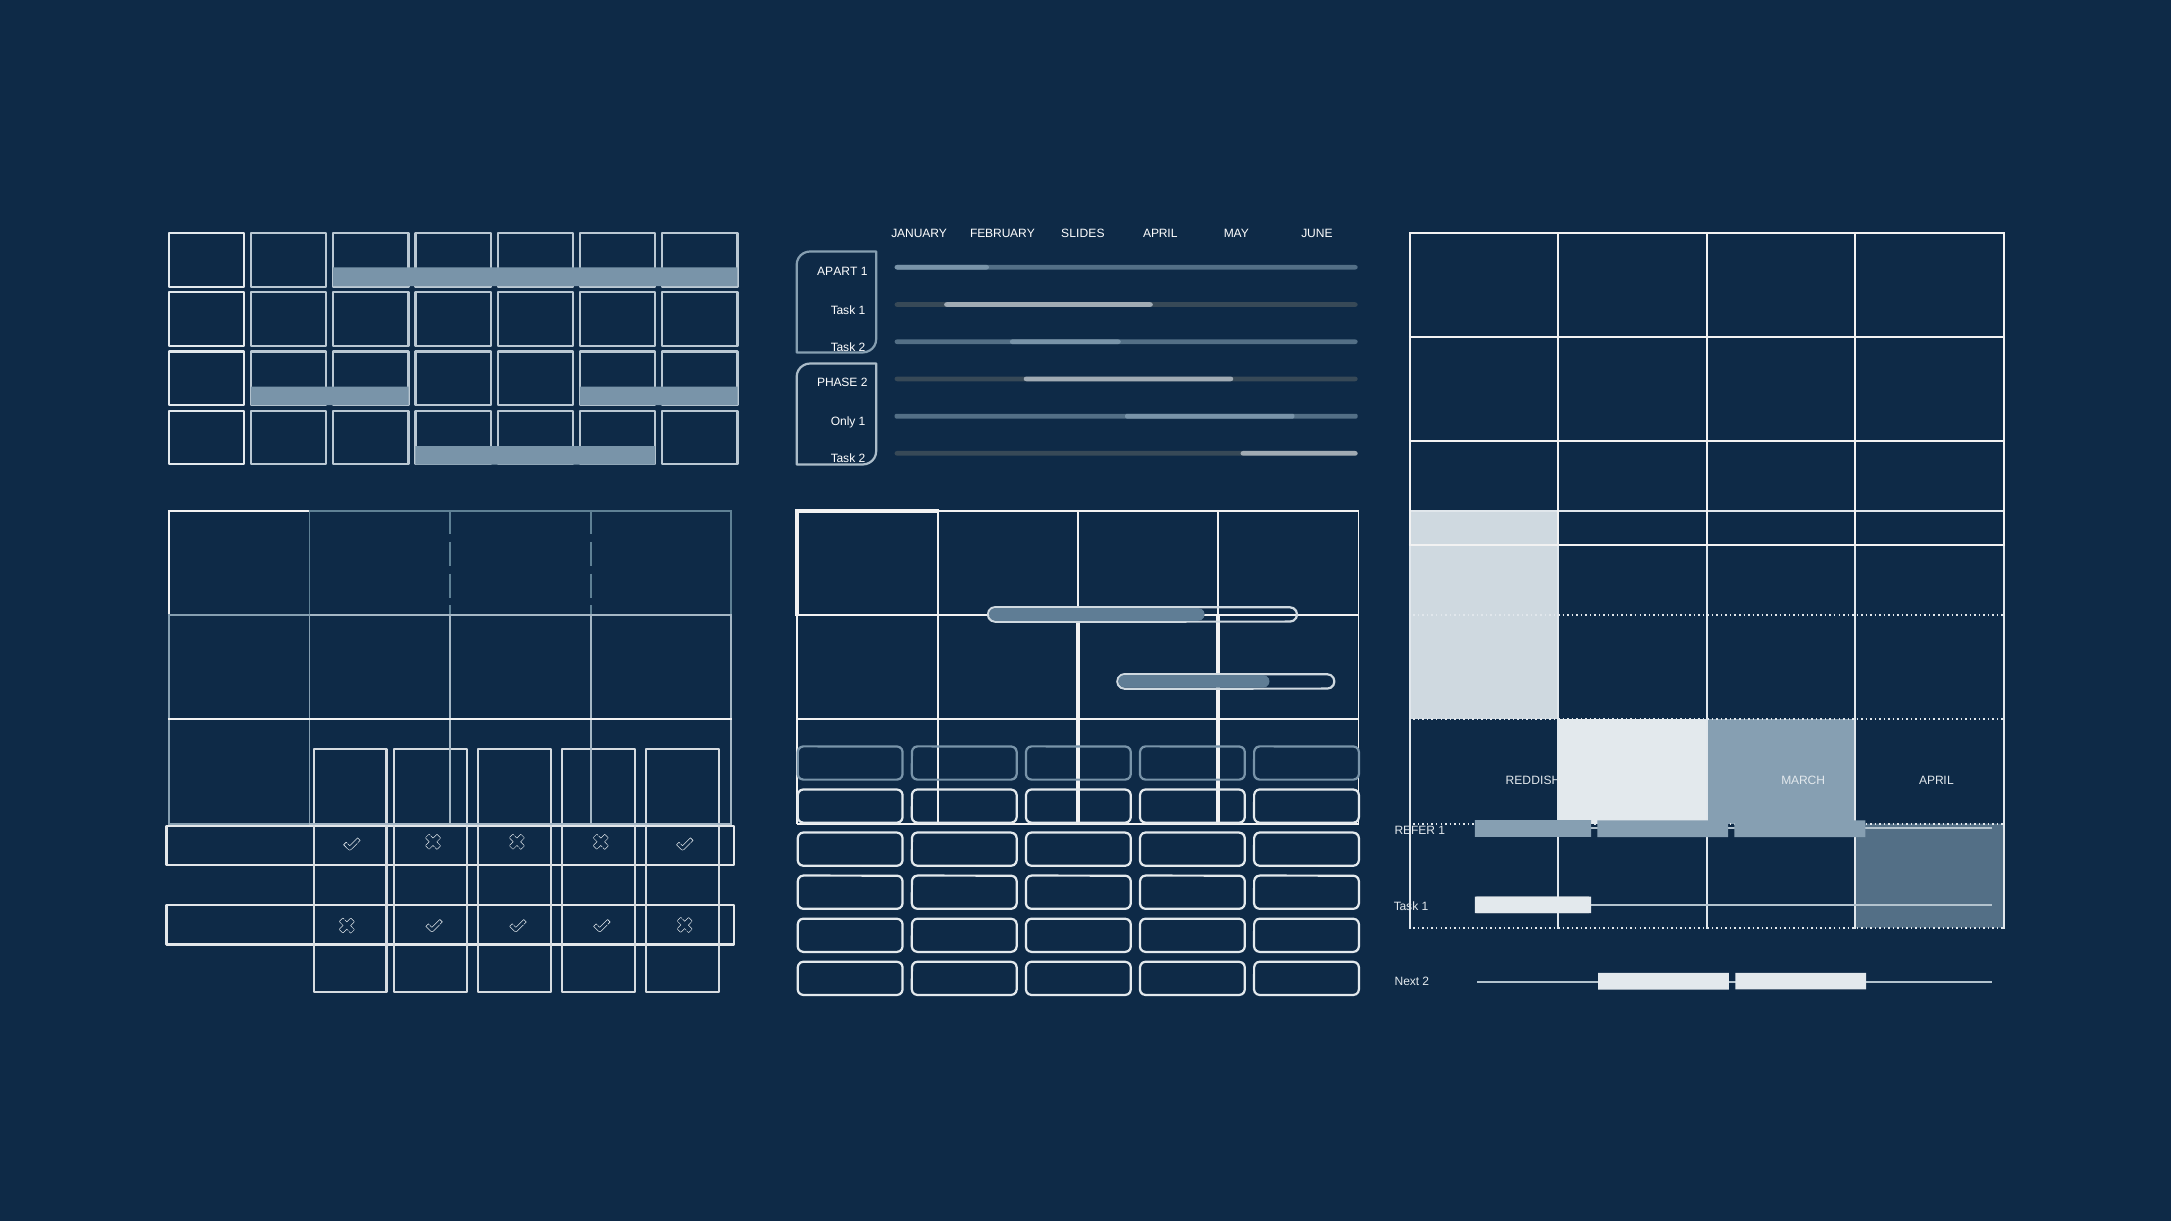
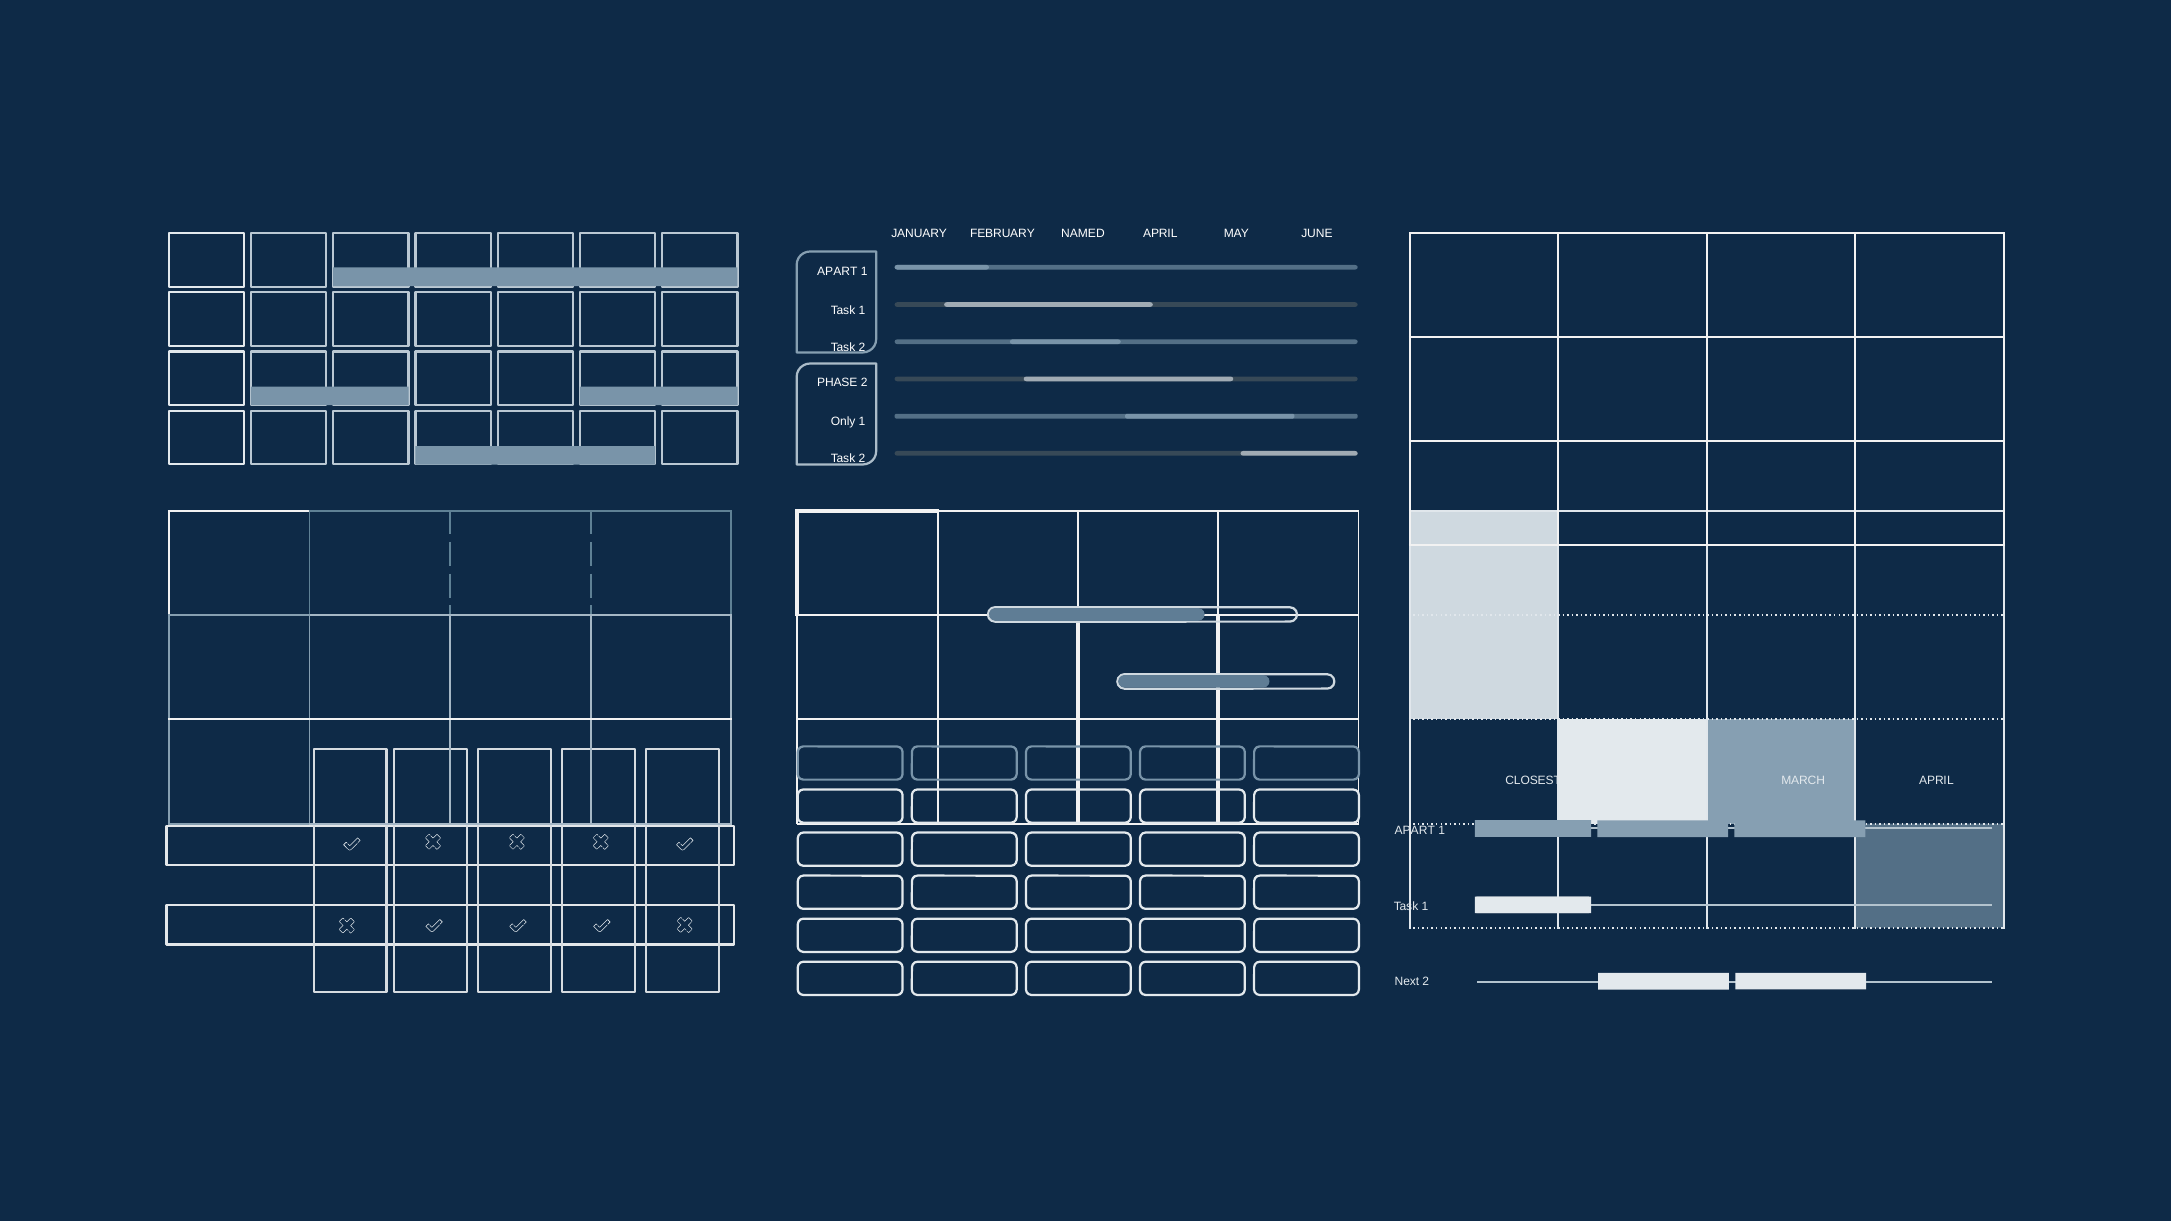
SLIDES: SLIDES -> NAMED
REDDISH: REDDISH -> CLOSEST
REFER at (1415, 831): REFER -> APART
